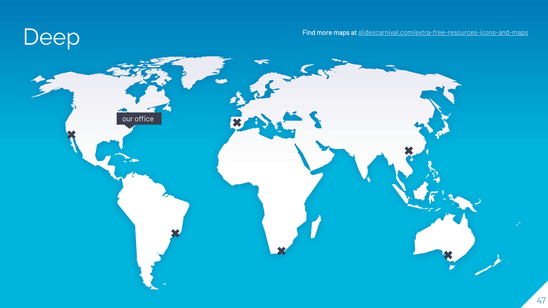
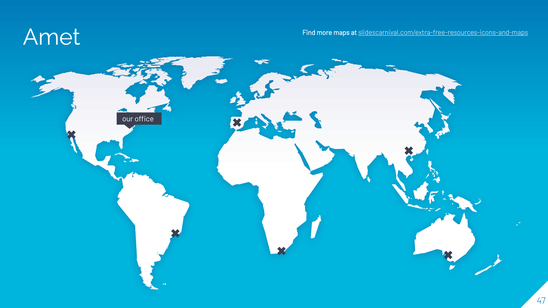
Deep: Deep -> Amet
